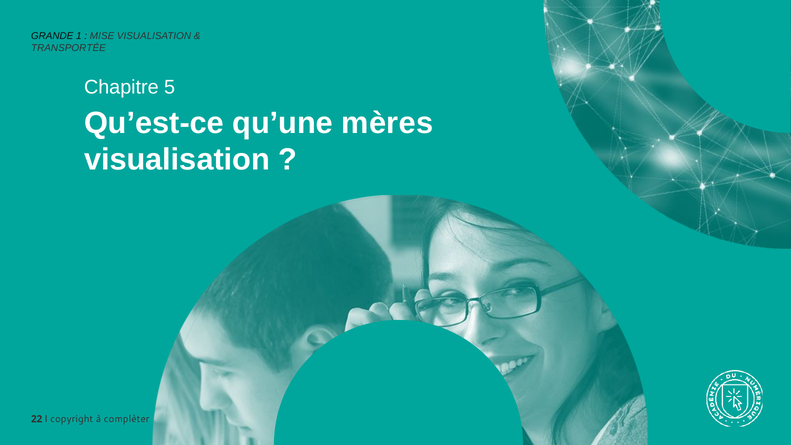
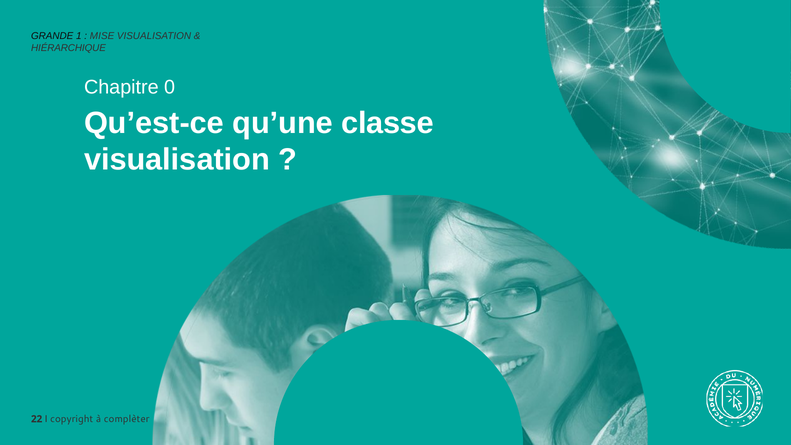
TRANSPORTÉE: TRANSPORTÉE -> HIÉRARCHIQUE
5: 5 -> 0
mères: mères -> classe
